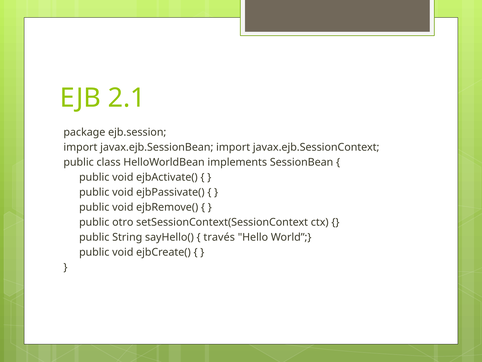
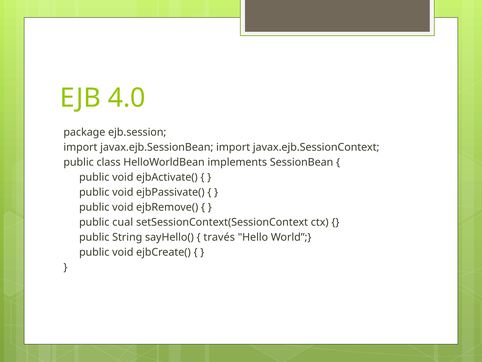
2.1: 2.1 -> 4.0
otro: otro -> cual
